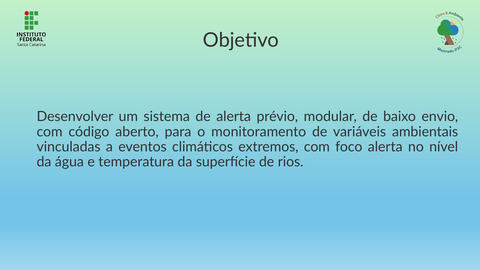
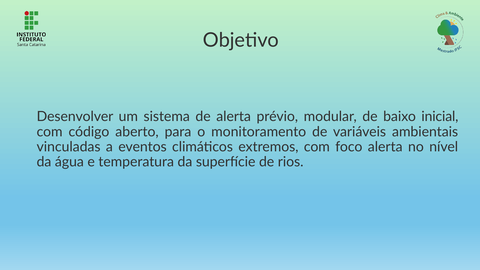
envio: envio -> inicial
